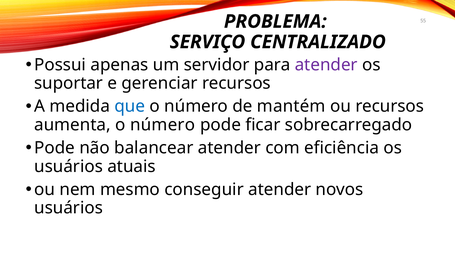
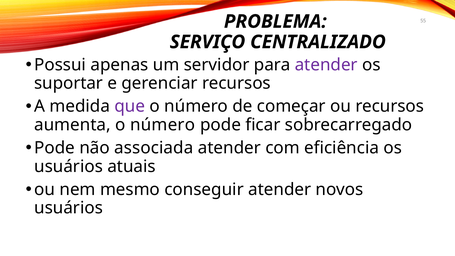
que colour: blue -> purple
mantém: mantém -> começar
balancear: balancear -> associada
